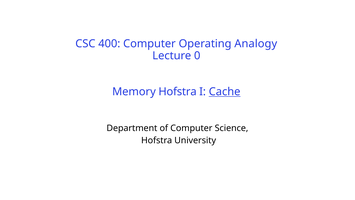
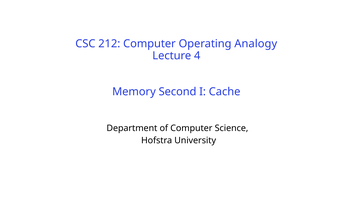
400: 400 -> 212
0: 0 -> 4
Memory Hofstra: Hofstra -> Second
Cache underline: present -> none
